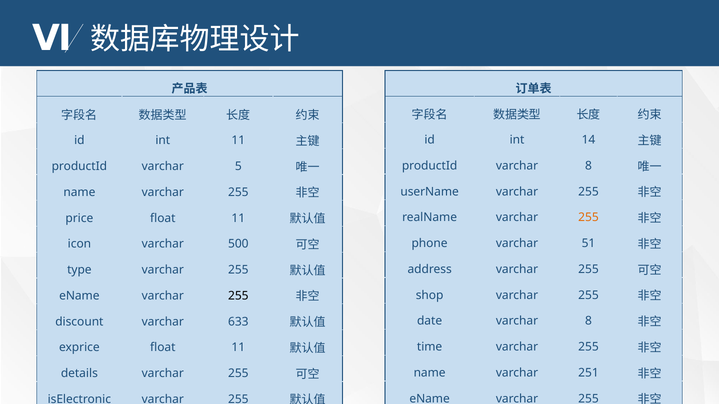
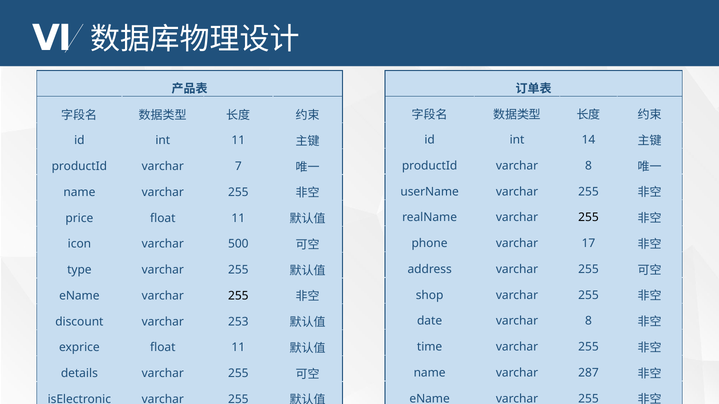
5: 5 -> 7
255 at (588, 218) colour: orange -> black
51: 51 -> 17
633: 633 -> 253
251: 251 -> 287
